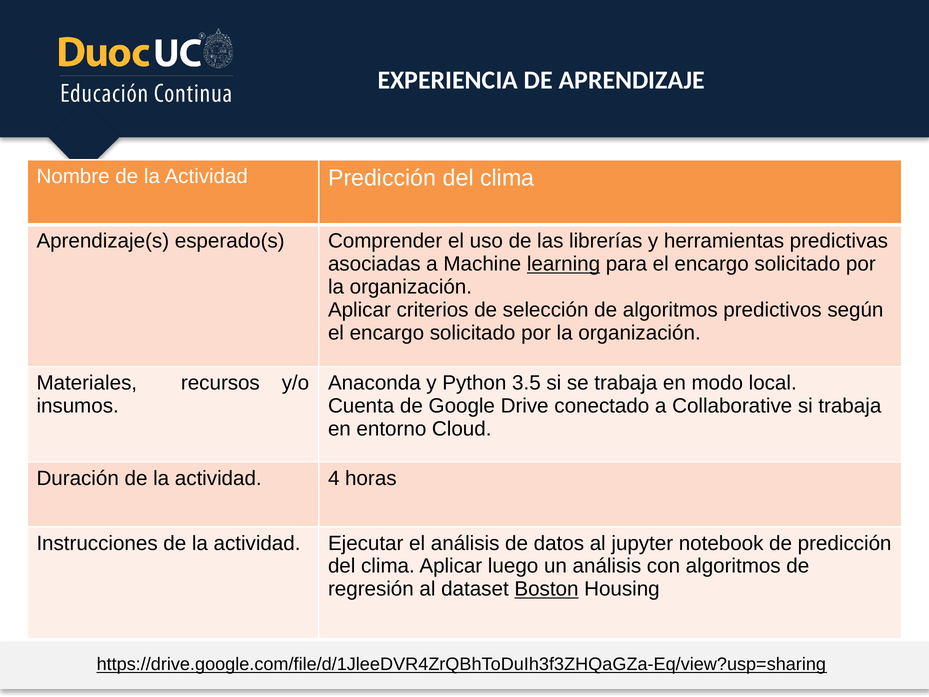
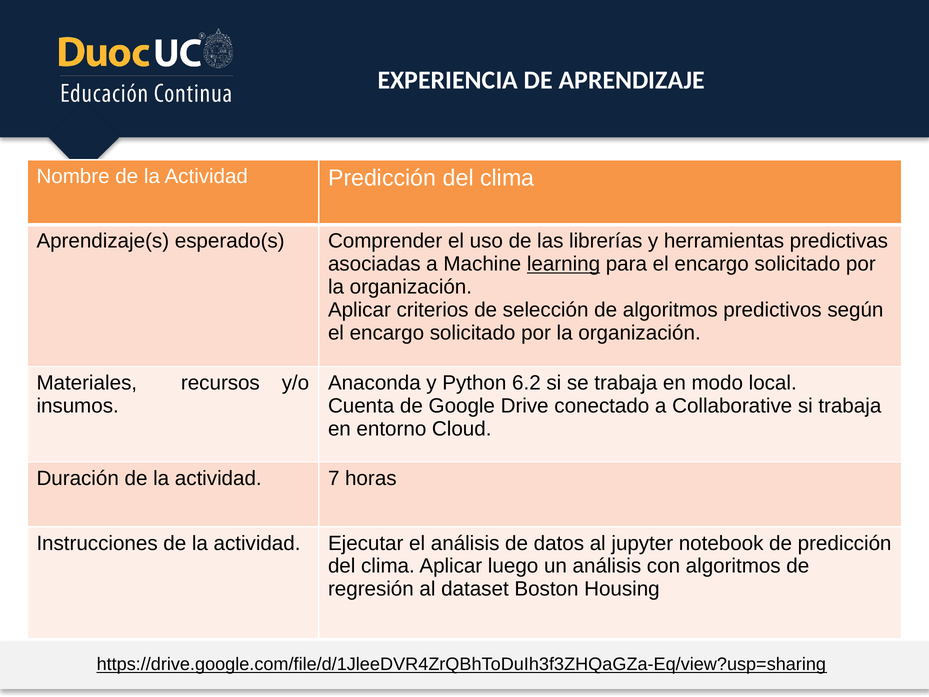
3.5: 3.5 -> 6.2
4: 4 -> 7
Boston underline: present -> none
